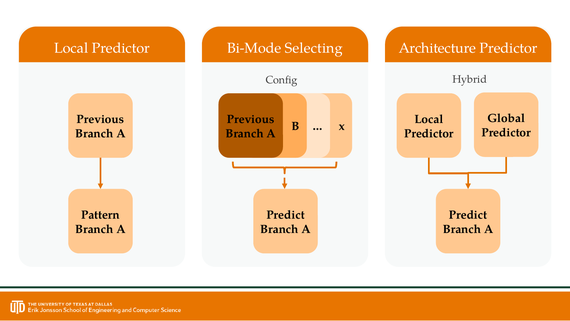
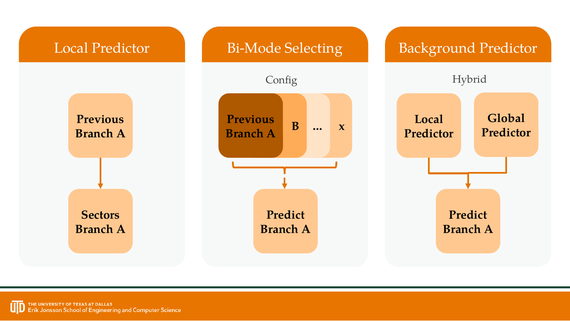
Architecture: Architecture -> Background
Pattern: Pattern -> Sectors
